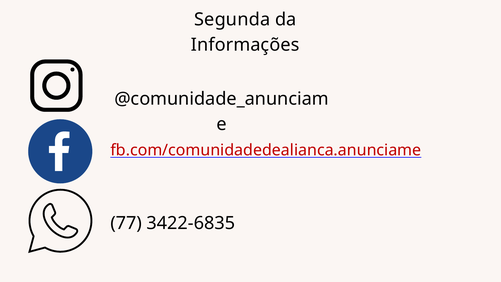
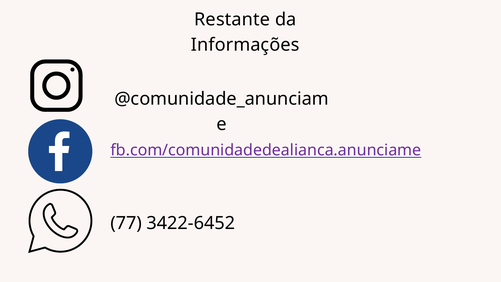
Segunda: Segunda -> Restante
fb.com/comunidadedealianca.anunciame colour: red -> purple
3422-6835: 3422-6835 -> 3422-6452
